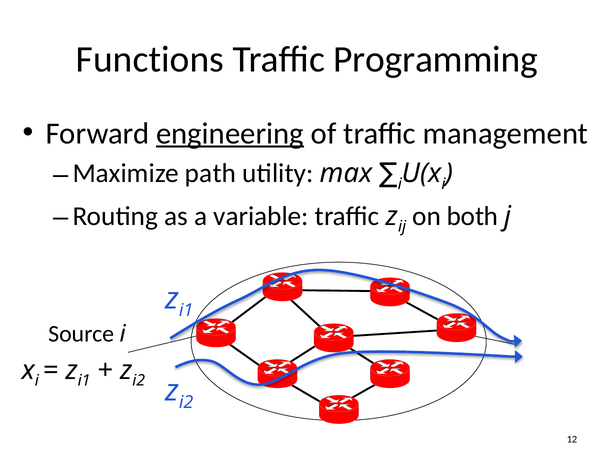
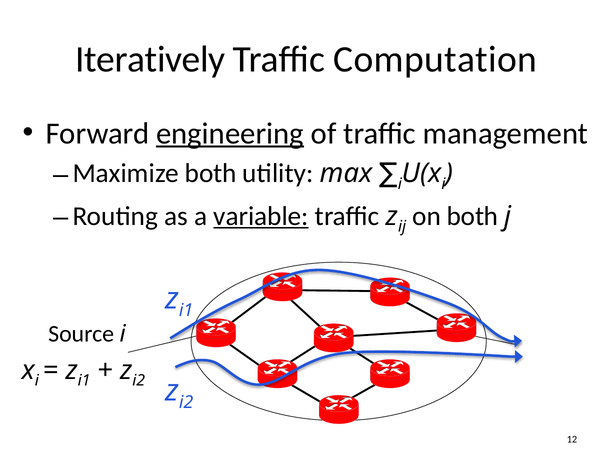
Functions: Functions -> Iteratively
Programming: Programming -> Computation
Maximize path: path -> both
variable underline: none -> present
